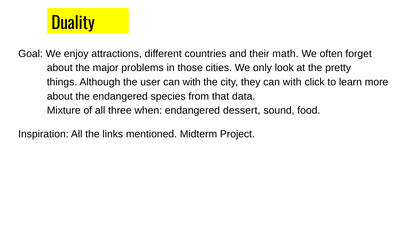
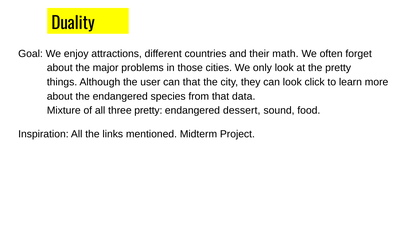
user can with: with -> that
they can with: with -> look
three when: when -> pretty
